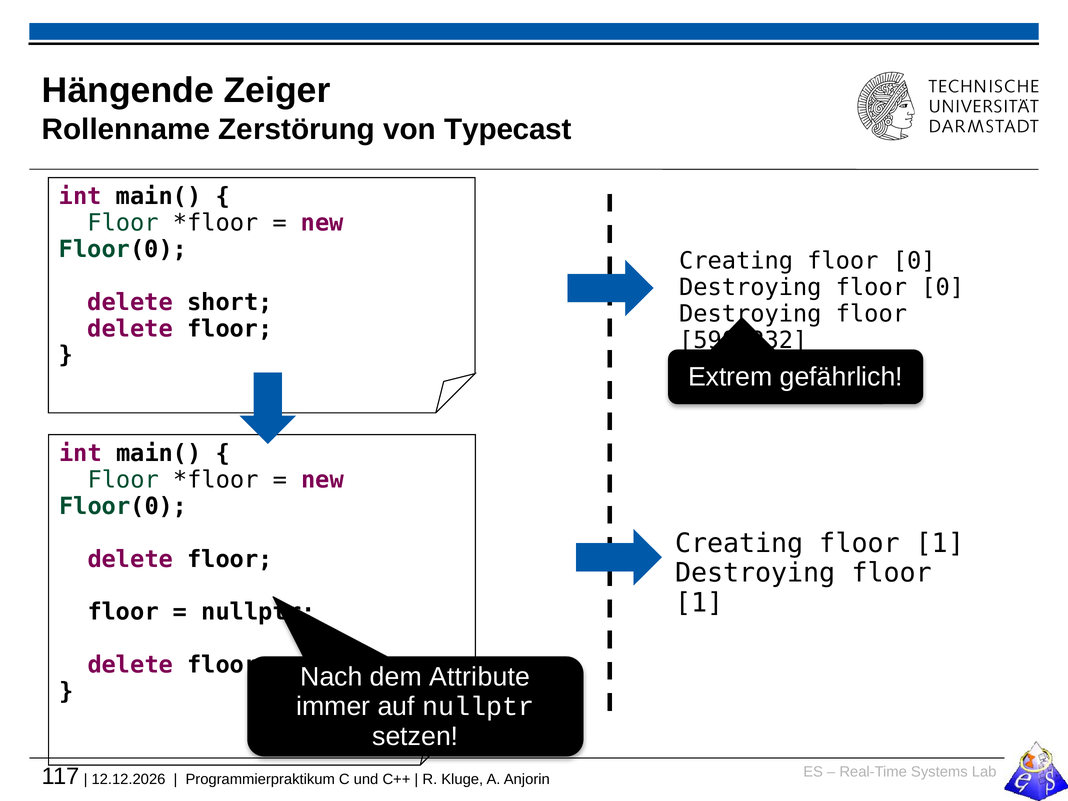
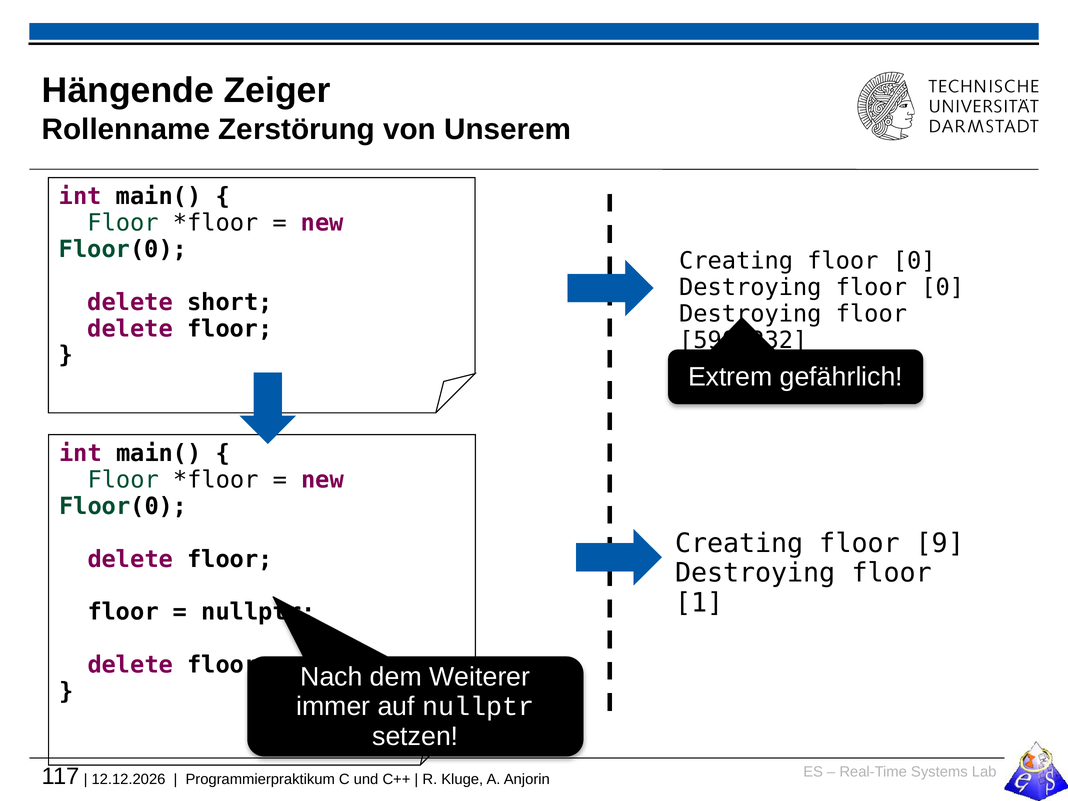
Typecast: Typecast -> Unserem
Creating floor 1: 1 -> 9
Attribute: Attribute -> Weiterer
